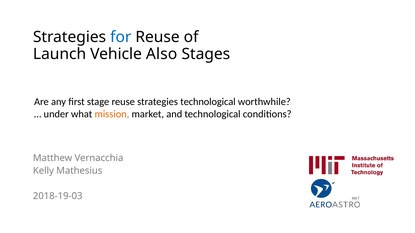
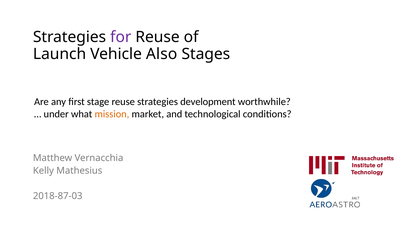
for colour: blue -> purple
strategies technological: technological -> development
2018-19-03: 2018-19-03 -> 2018-87-03
